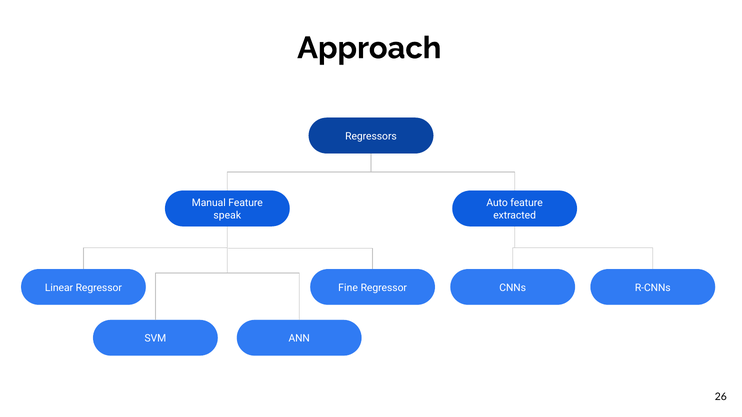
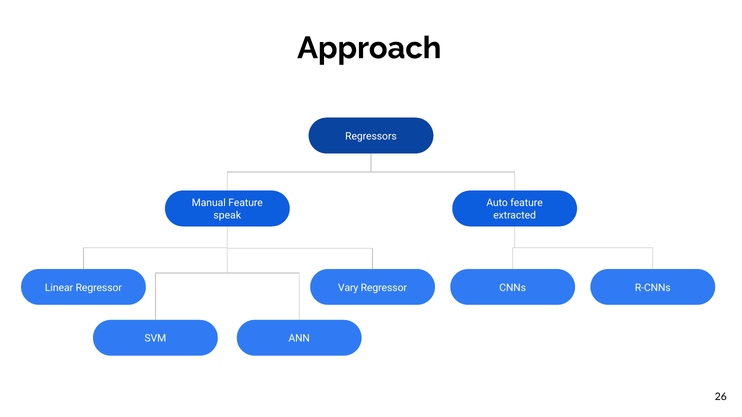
Fine: Fine -> Vary
